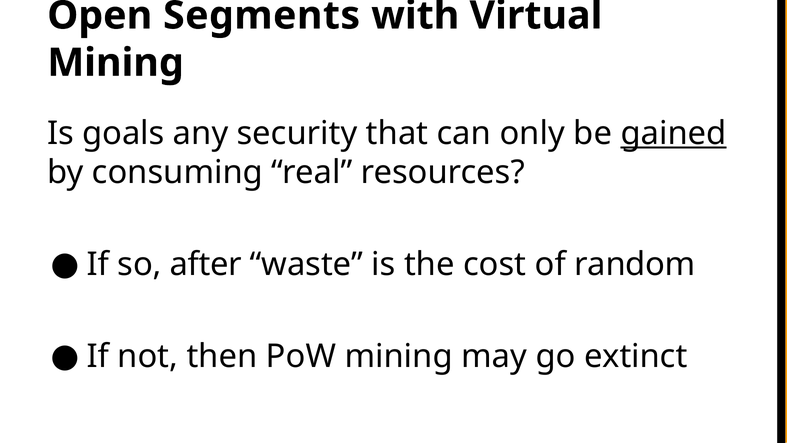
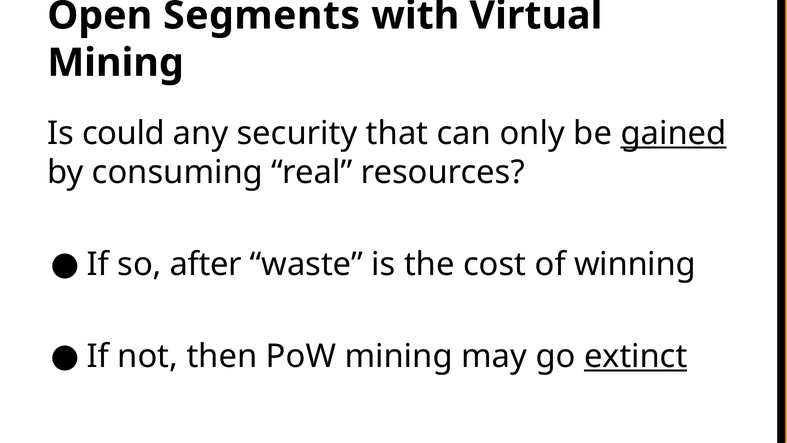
goals: goals -> could
random: random -> winning
extinct underline: none -> present
